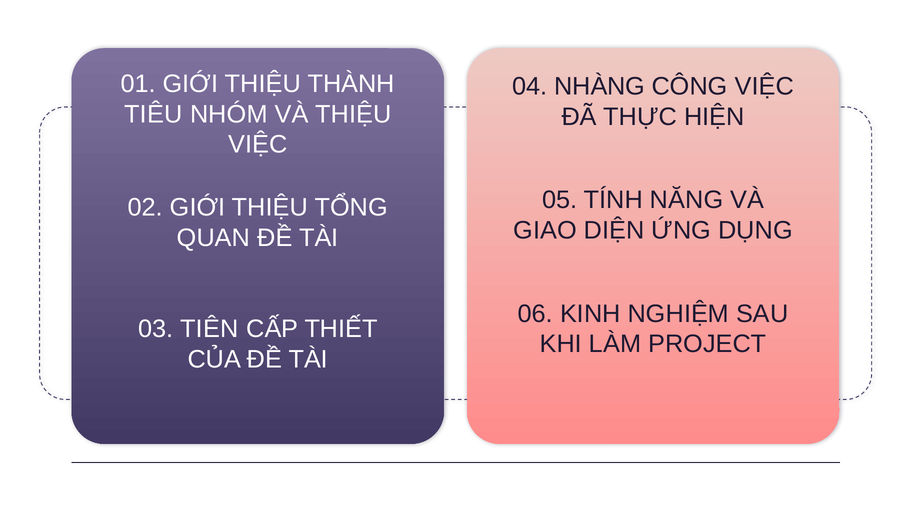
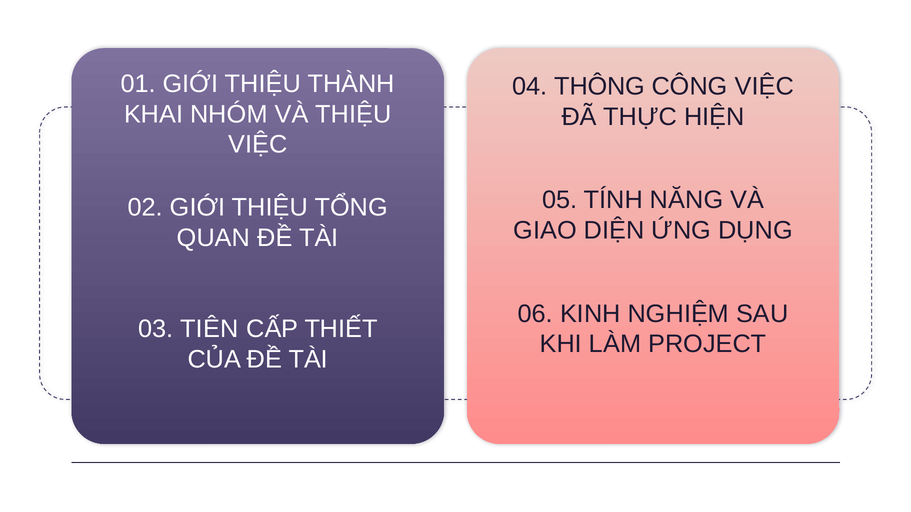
NHÀNG: NHÀNG -> THÔNG
TIÊU: TIÊU -> KHAI
